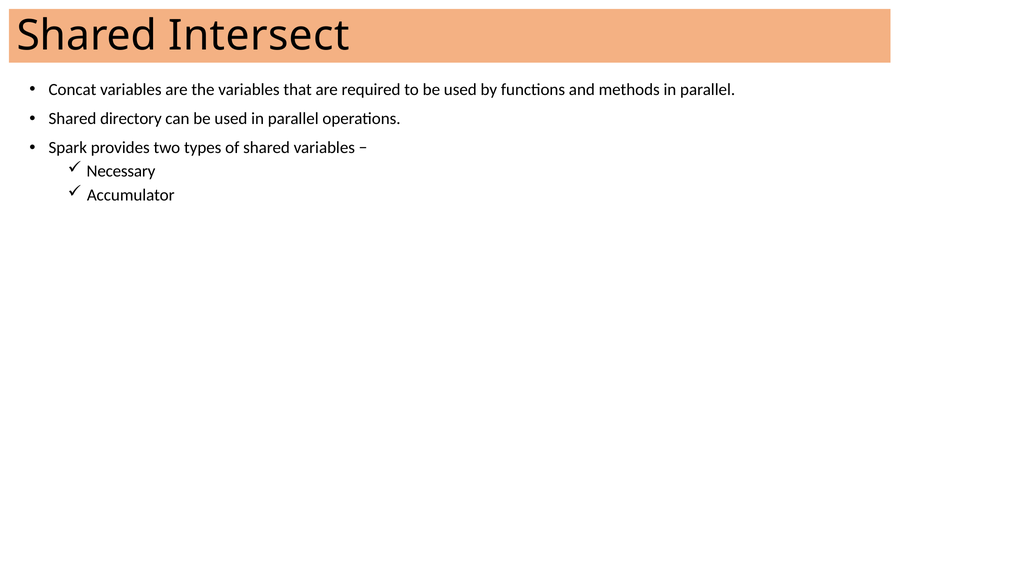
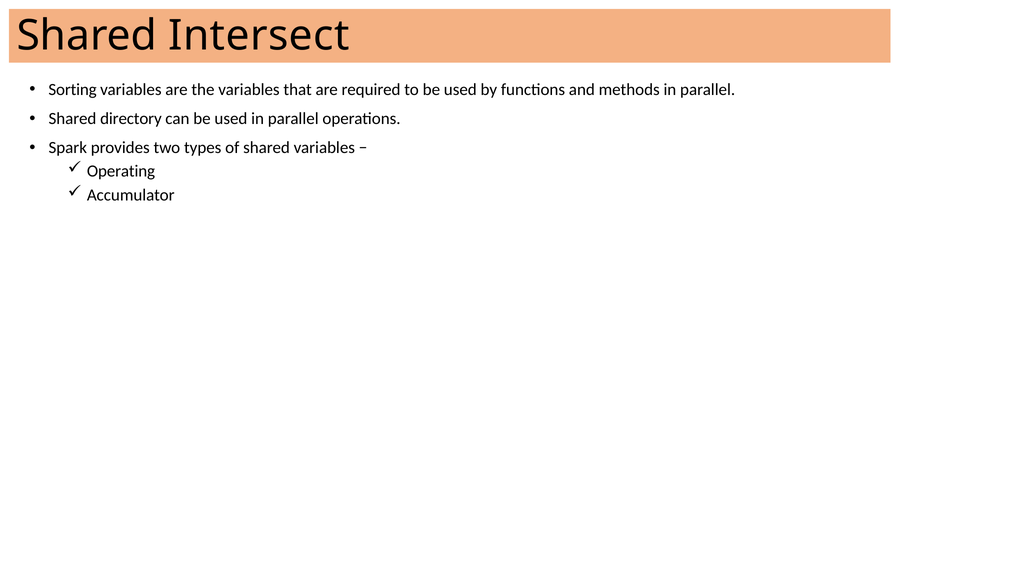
Concat: Concat -> Sorting
Necessary: Necessary -> Operating
